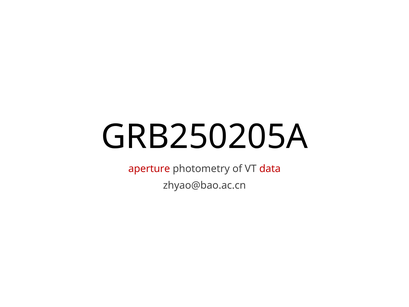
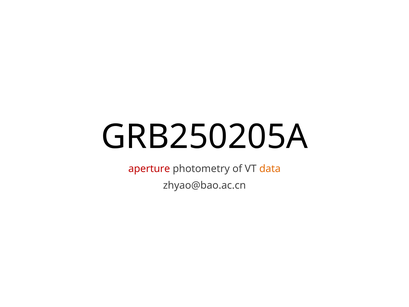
data colour: red -> orange
